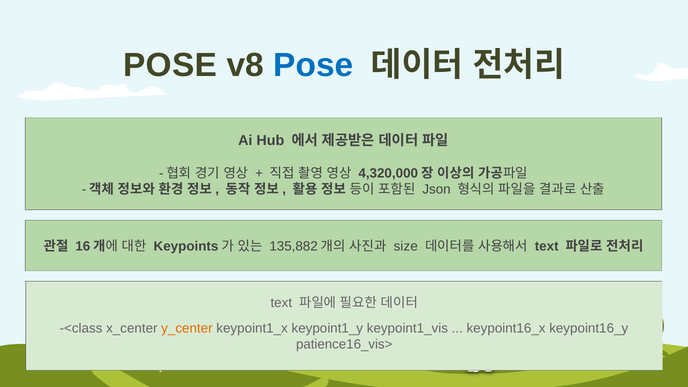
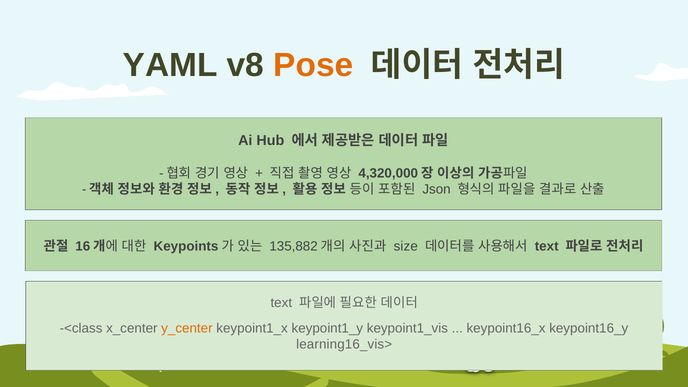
POSE at (170, 65): POSE -> YAML
Pose at (313, 65) colour: blue -> orange
patience16_vis>: patience16_vis> -> learning16_vis>
